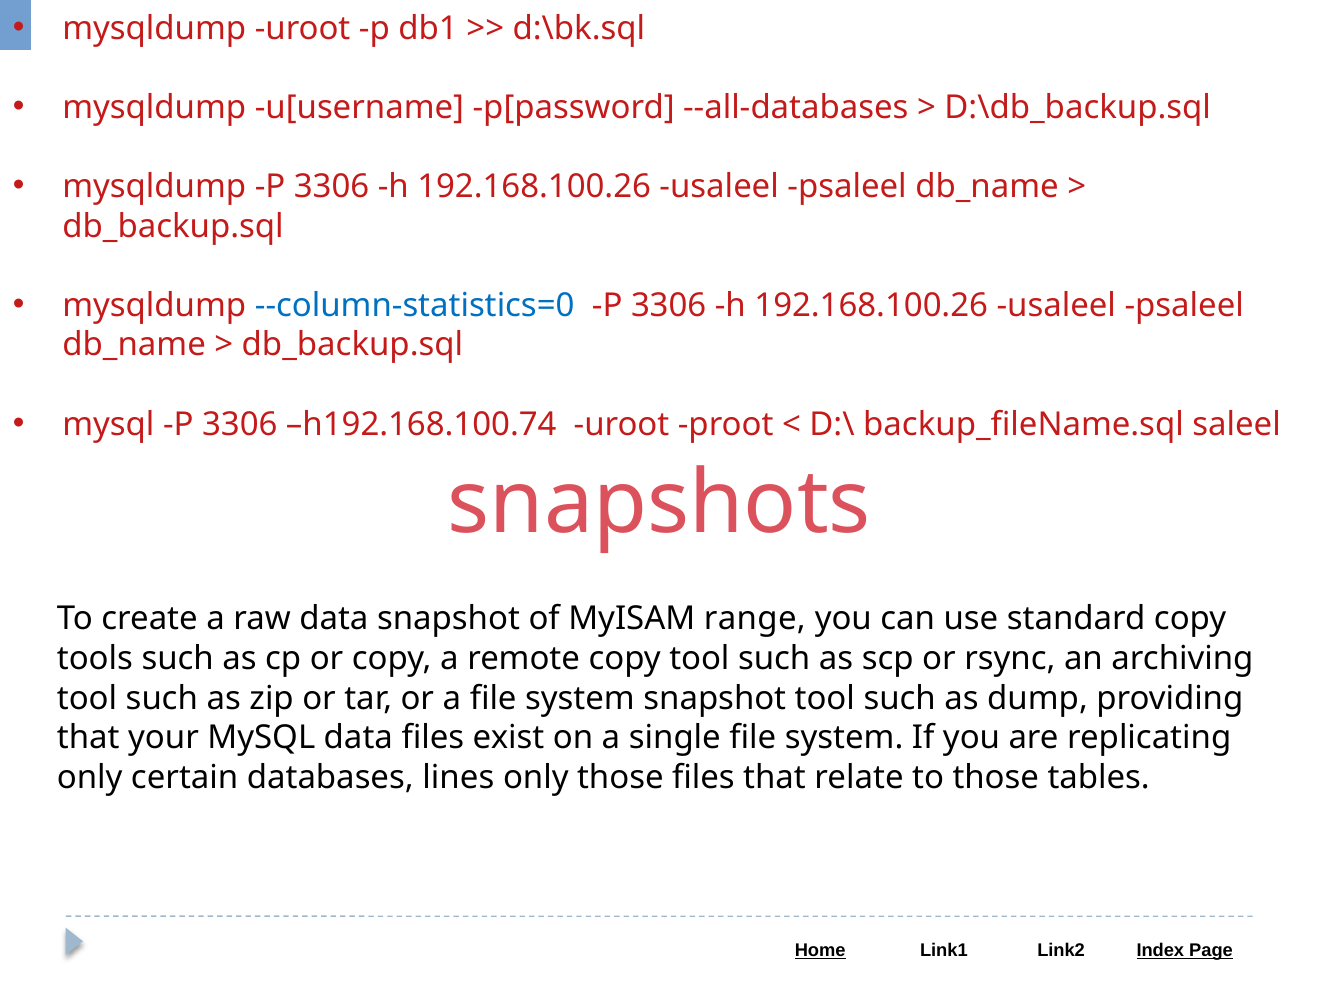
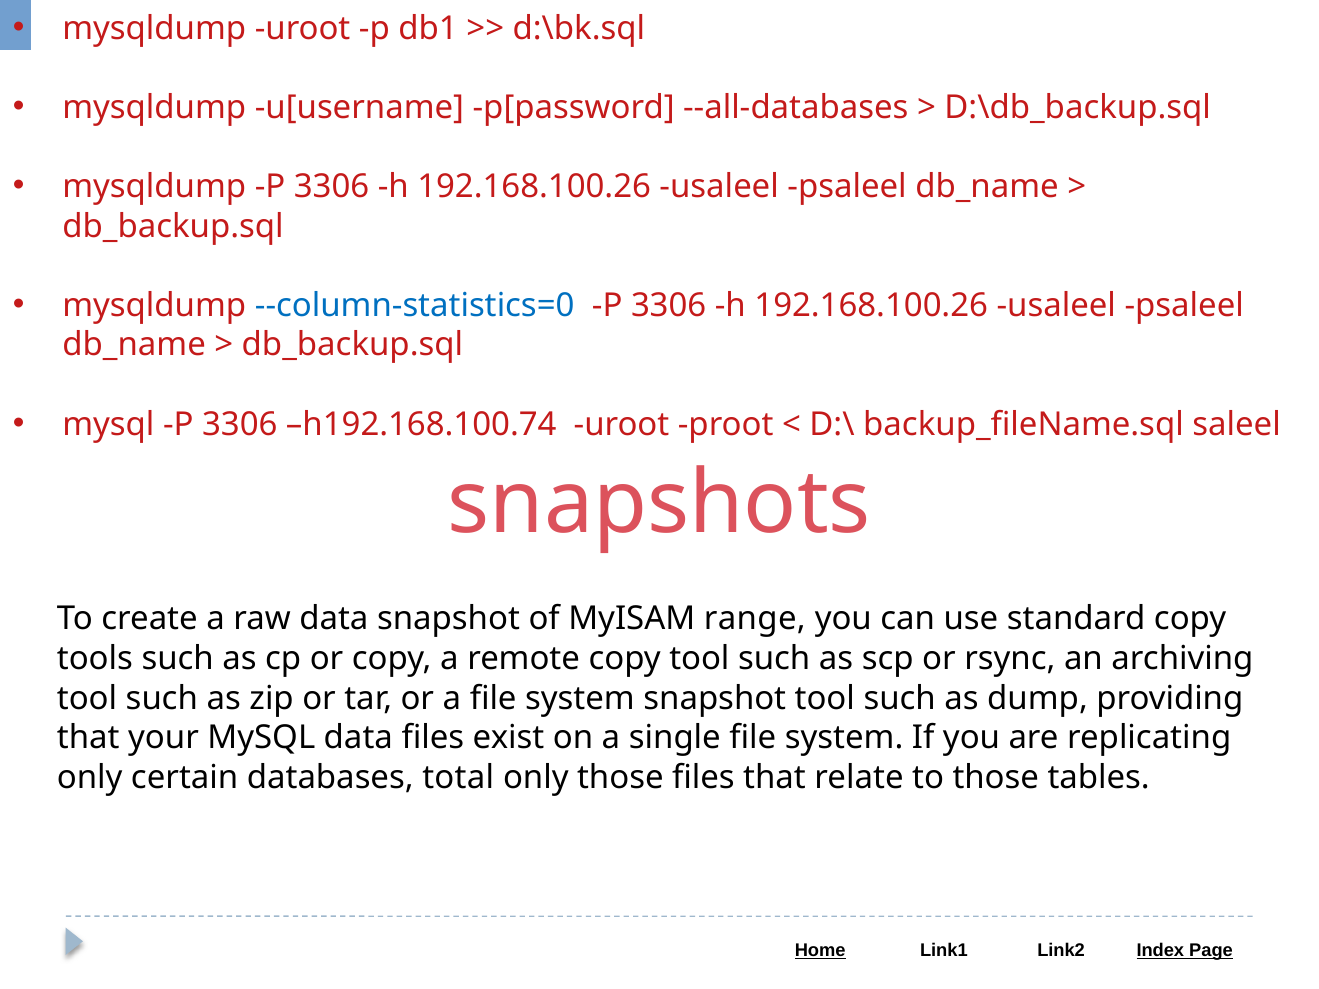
lines: lines -> total
